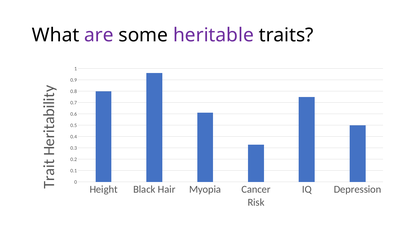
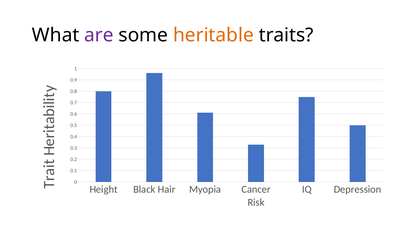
heritable colour: purple -> orange
